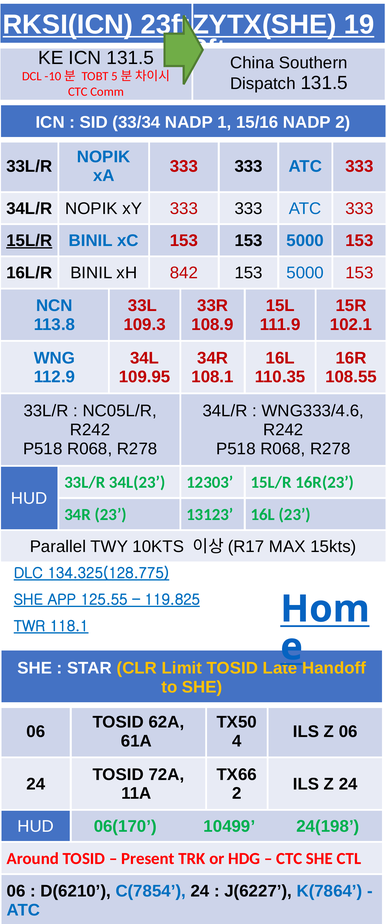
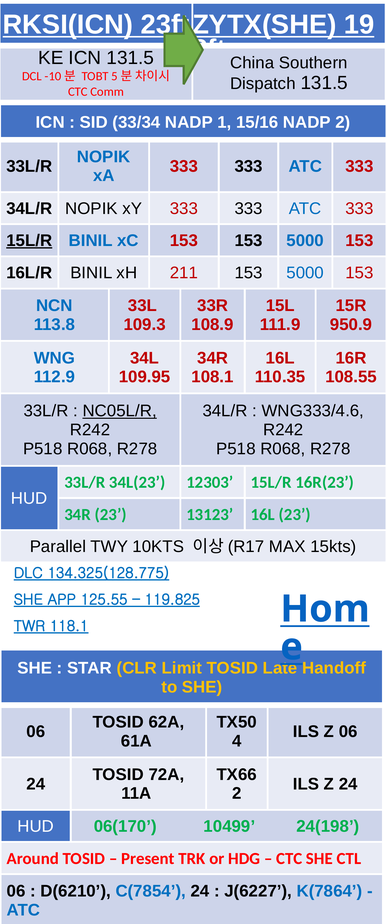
842: 842 -> 211
102.1: 102.1 -> 950.9
NC05L/R underline: none -> present
